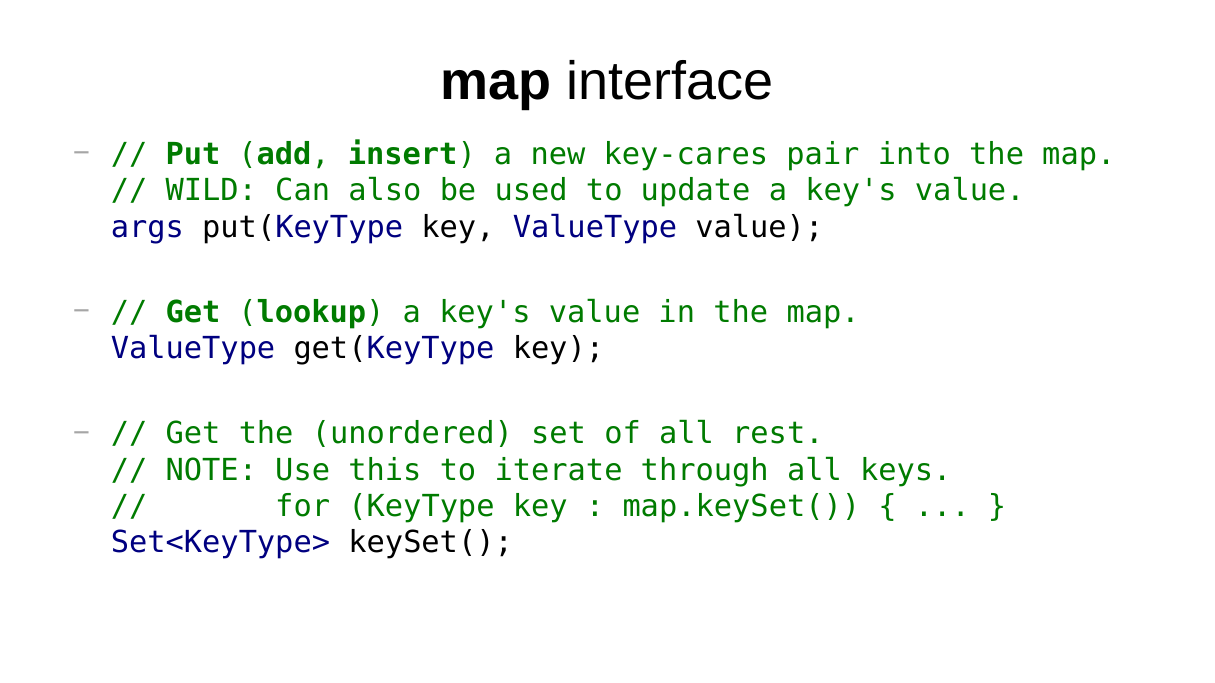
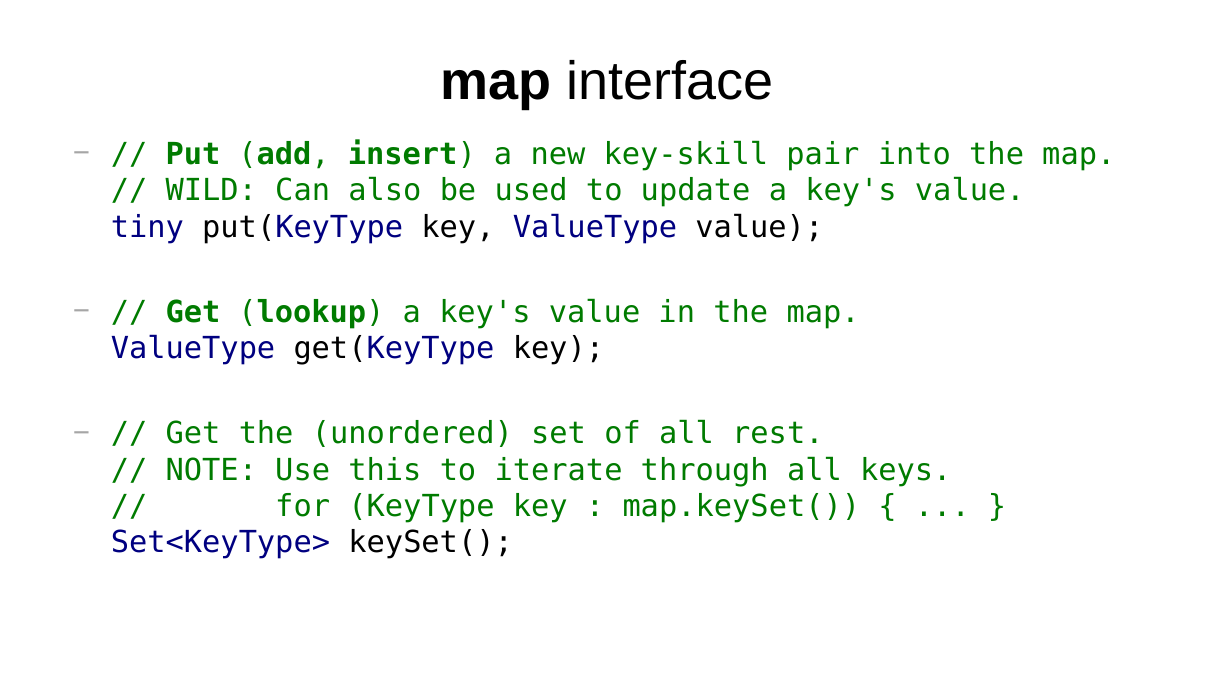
key-cares: key-cares -> key-skill
args: args -> tiny
